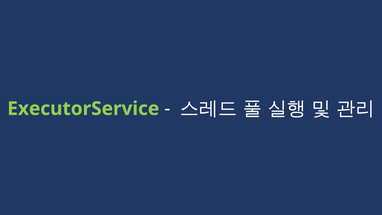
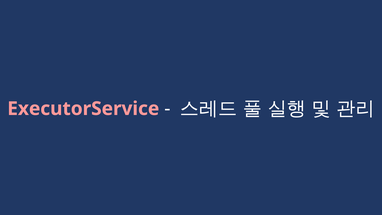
ExecutorService colour: light green -> pink
